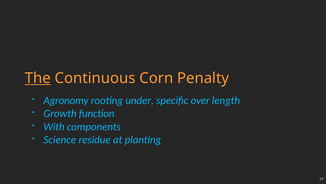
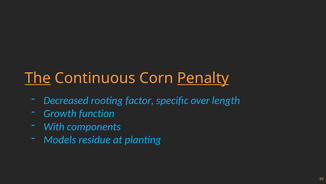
Penalty underline: none -> present
Agronomy: Agronomy -> Decreased
under: under -> factor
Science: Science -> Models
